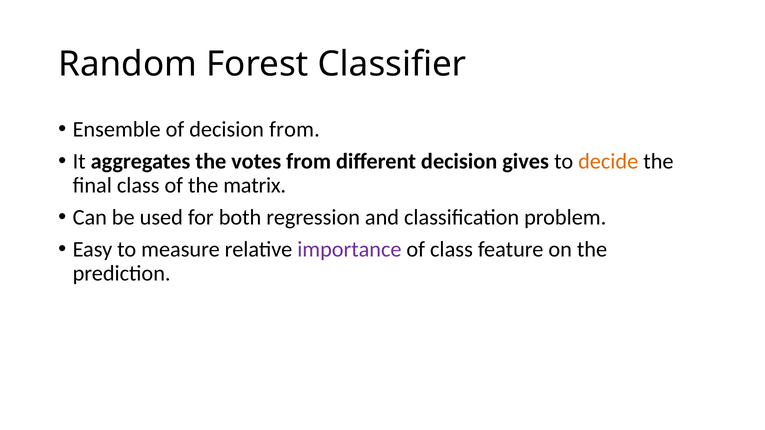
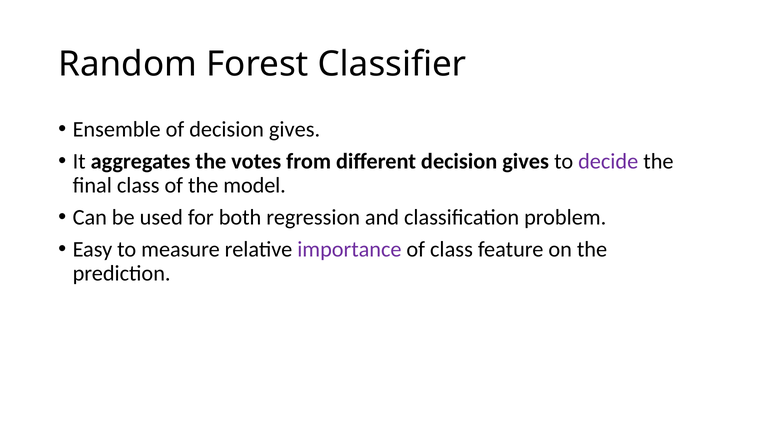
of decision from: from -> gives
decide colour: orange -> purple
matrix: matrix -> model
